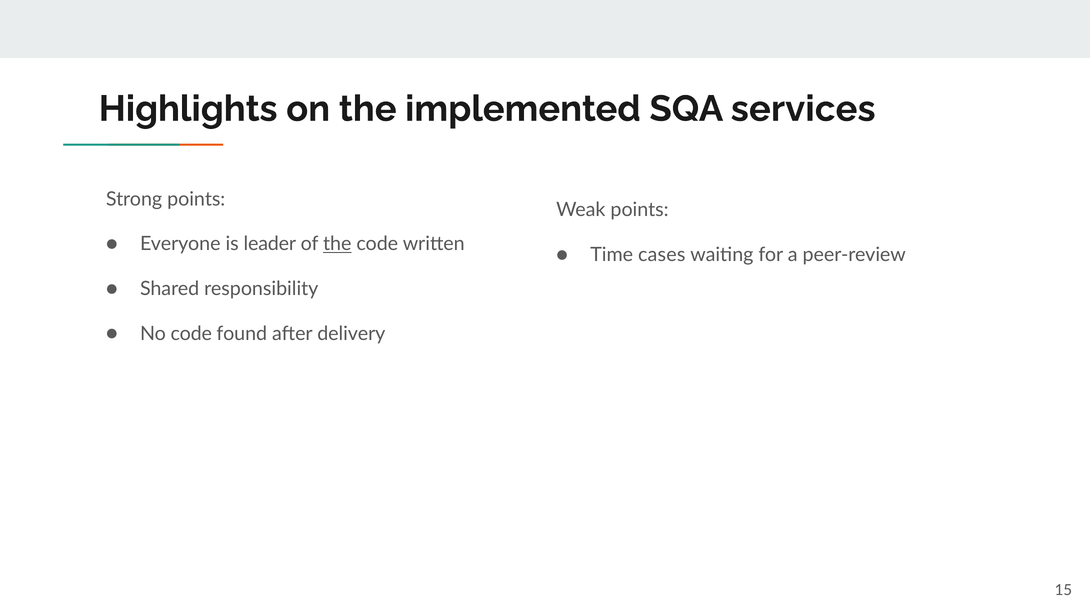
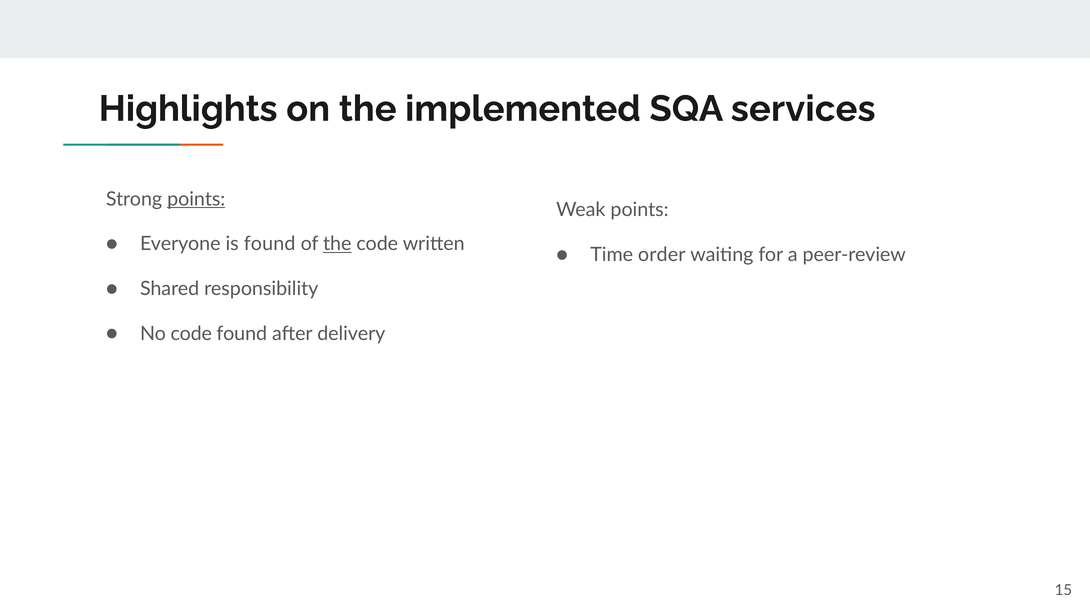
points at (196, 199) underline: none -> present
is leader: leader -> found
cases: cases -> order
